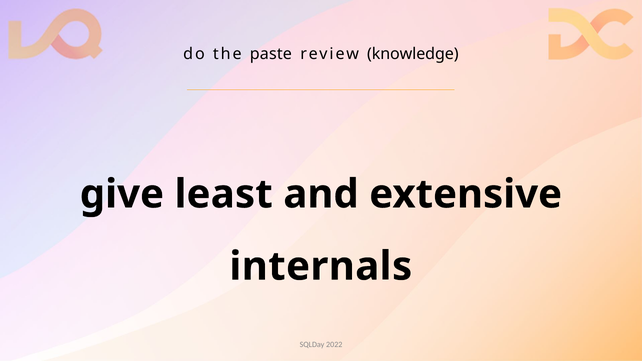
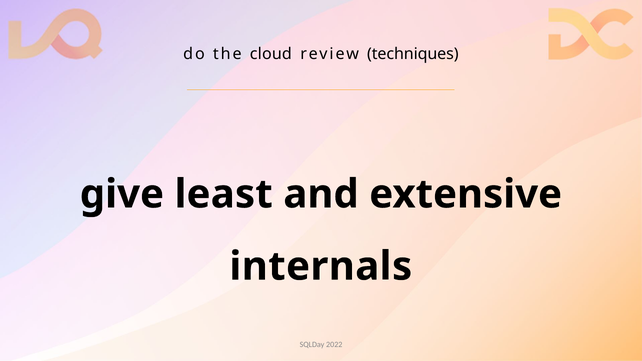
paste: paste -> cloud
knowledge: knowledge -> techniques
